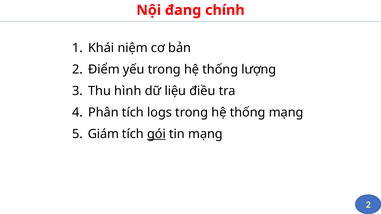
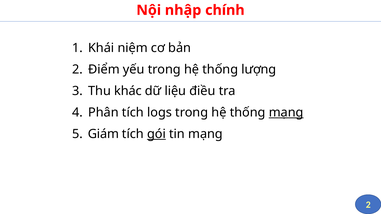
đang: đang -> nhập
hình: hình -> khác
mạng at (286, 113) underline: none -> present
